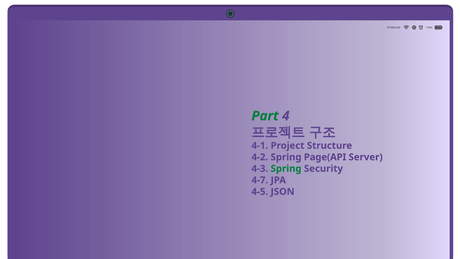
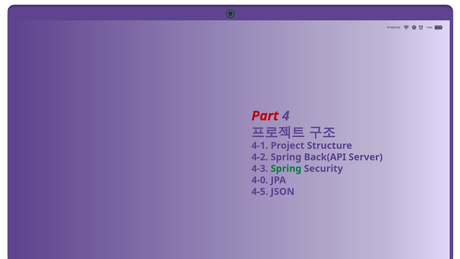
Part colour: green -> red
Page(API: Page(API -> Back(API
4-7: 4-7 -> 4-0
